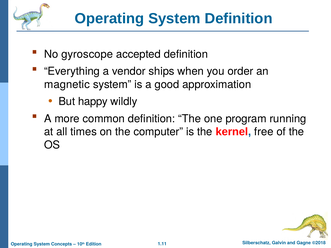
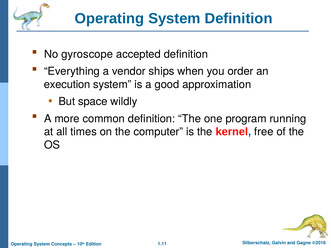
magnetic: magnetic -> execution
happy: happy -> space
